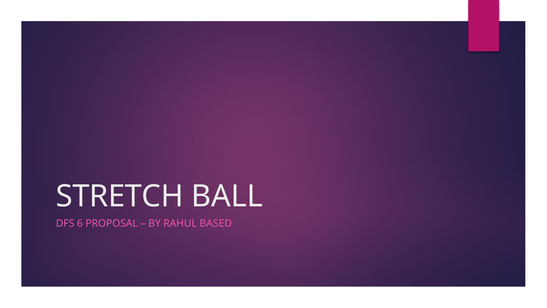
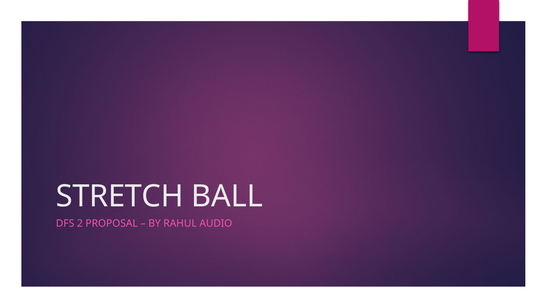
6: 6 -> 2
BASED: BASED -> AUDIO
